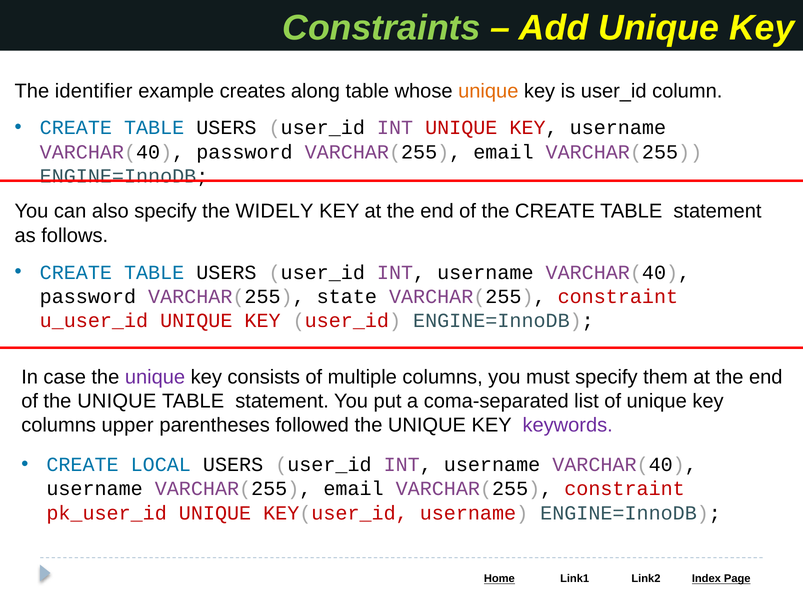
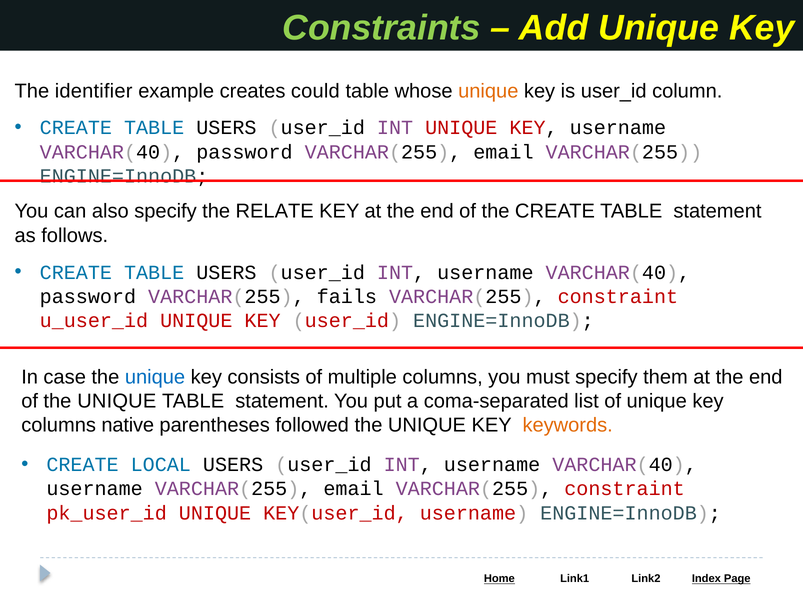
along: along -> could
WIDELY: WIDELY -> RELATE
state: state -> fails
unique at (155, 377) colour: purple -> blue
upper: upper -> native
keywords colour: purple -> orange
